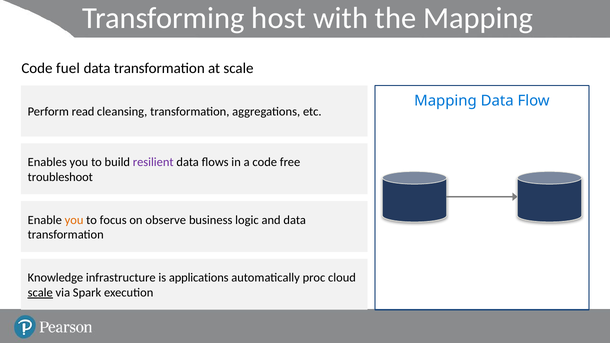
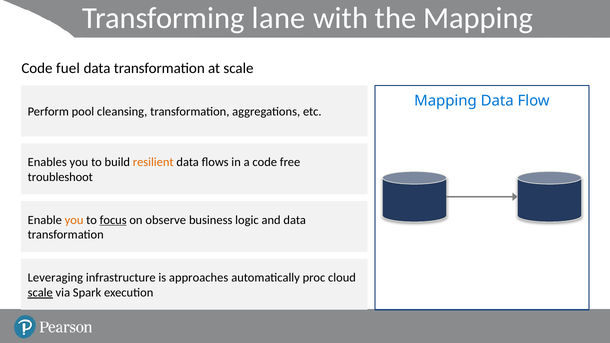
host: host -> lane
read: read -> pool
resilient colour: purple -> orange
focus underline: none -> present
Knowledge: Knowledge -> Leveraging
applications: applications -> approaches
